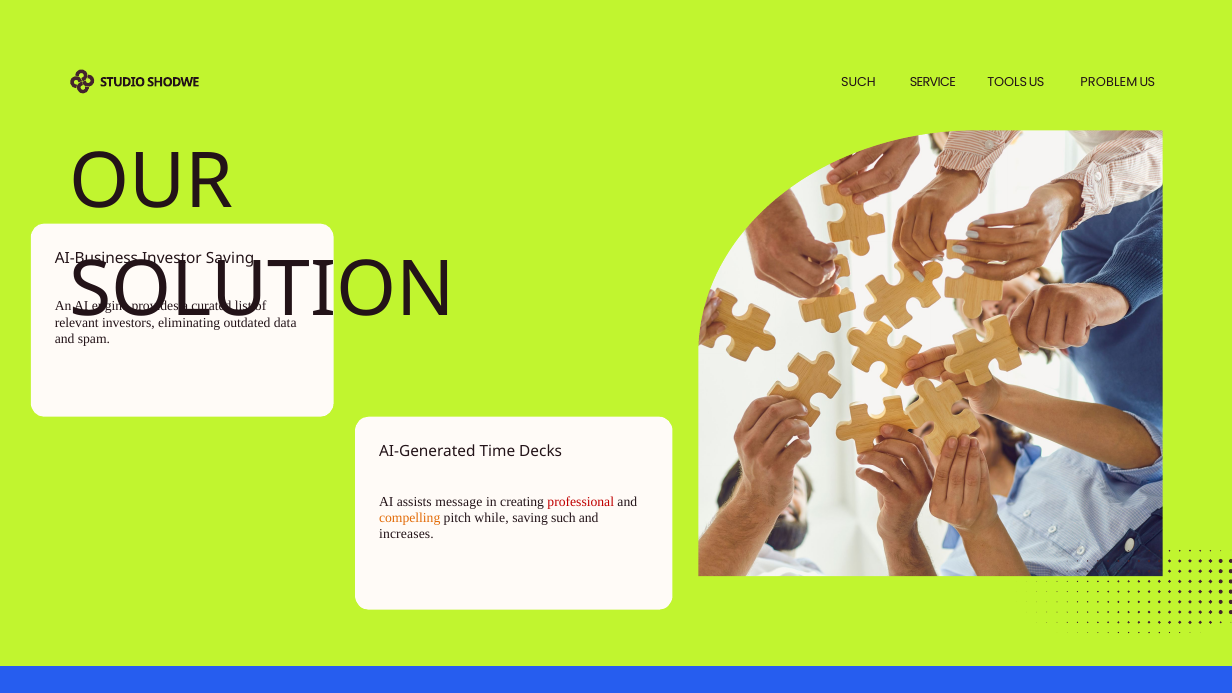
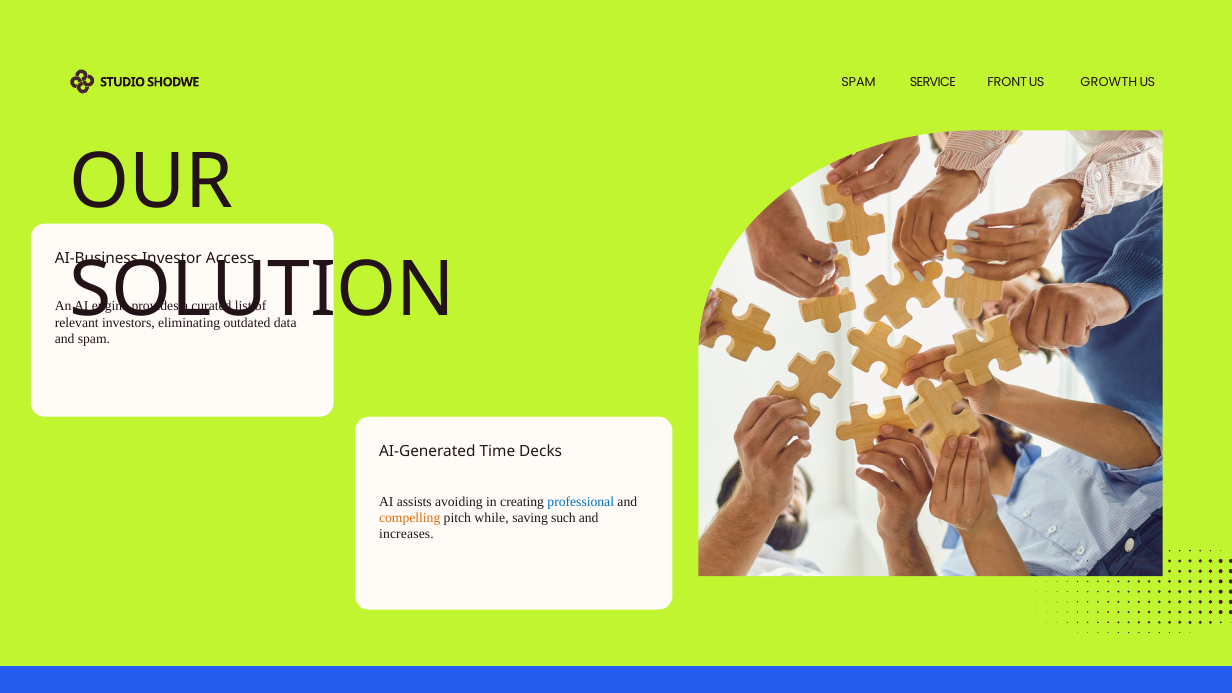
SHODWE SUCH: SUCH -> SPAM
TOOLS: TOOLS -> FRONT
PROBLEM: PROBLEM -> GROWTH
Investor Saving: Saving -> Access
message: message -> avoiding
professional colour: red -> blue
